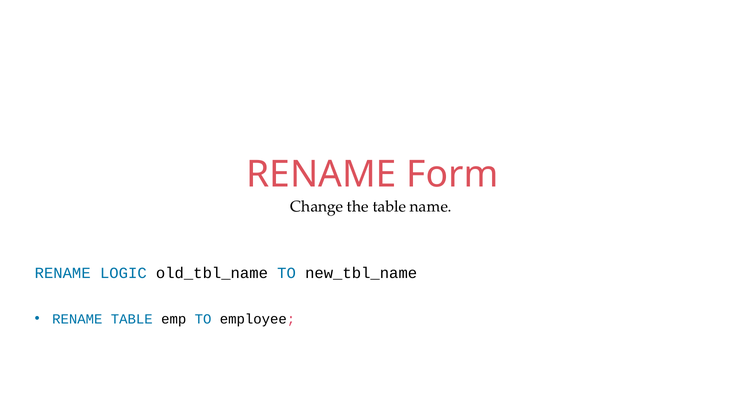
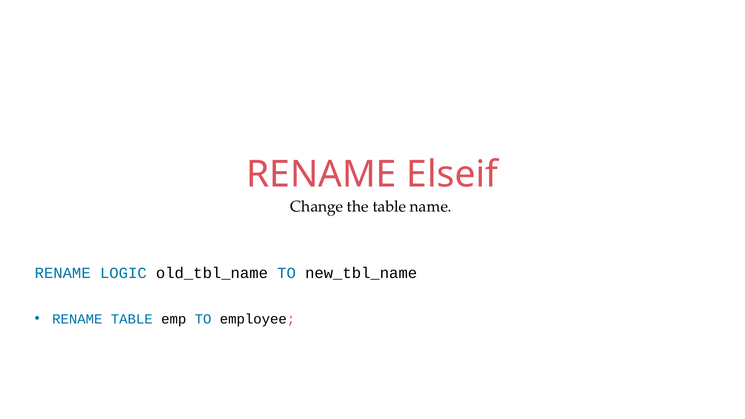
Form: Form -> Elseif
